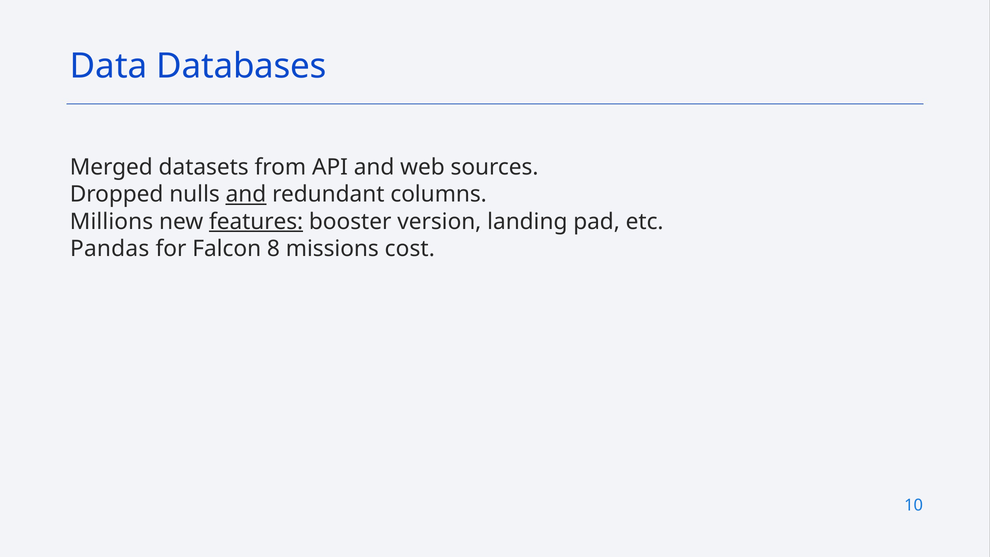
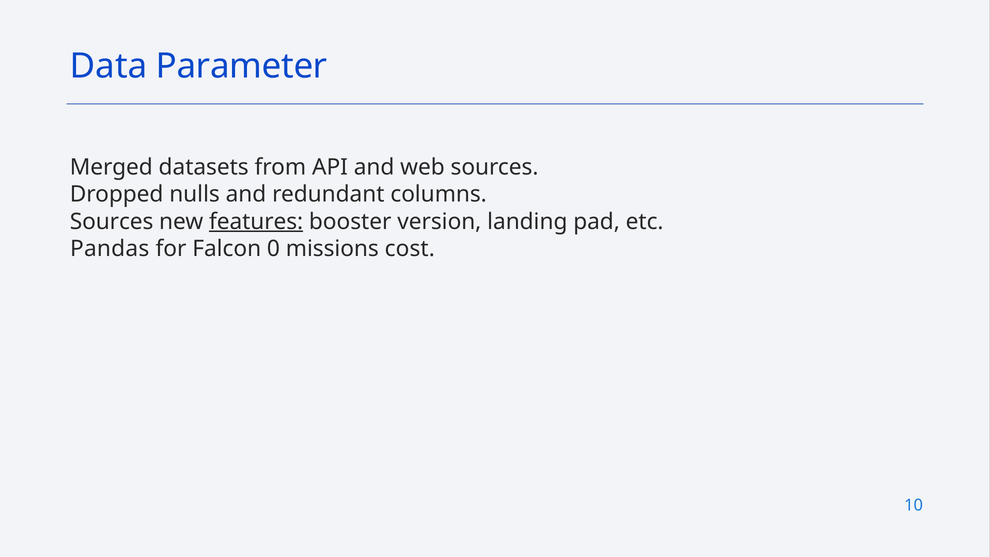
Databases: Databases -> Parameter
and at (246, 194) underline: present -> none
Millions at (112, 222): Millions -> Sources
8: 8 -> 0
